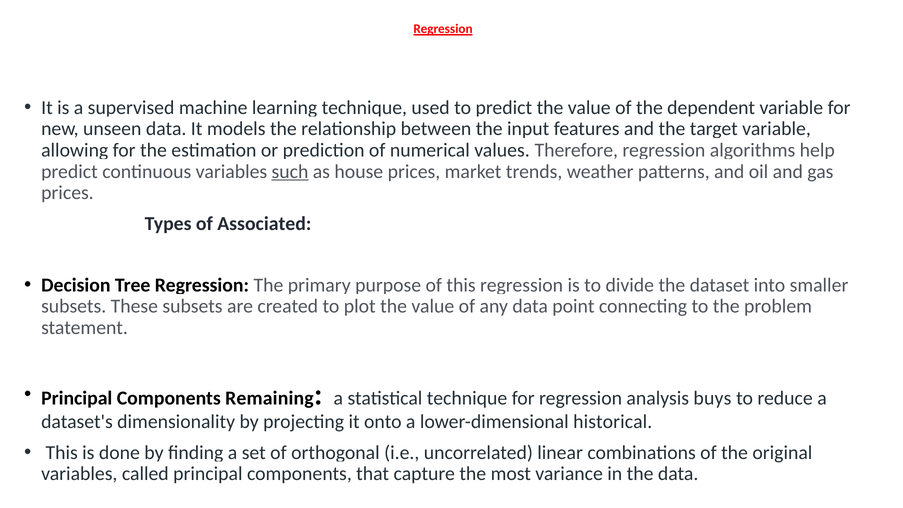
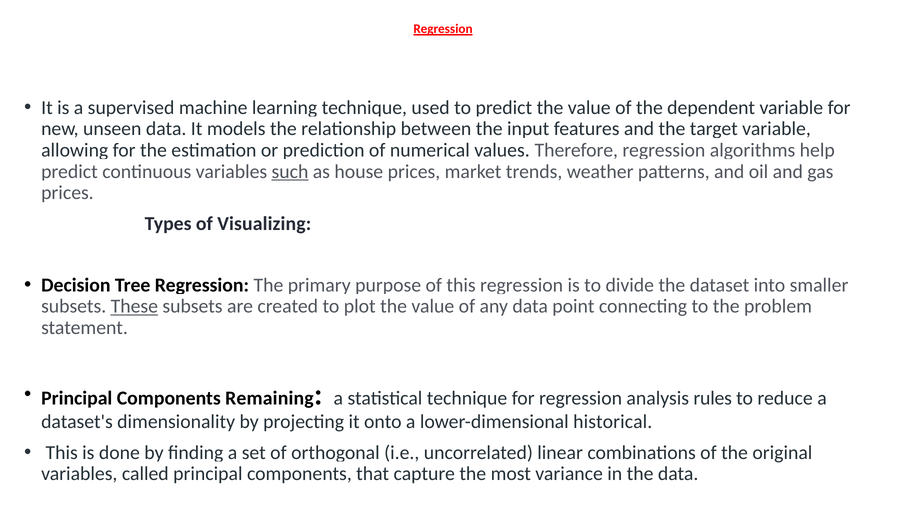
Associated: Associated -> Visualizing
These underline: none -> present
buys: buys -> rules
